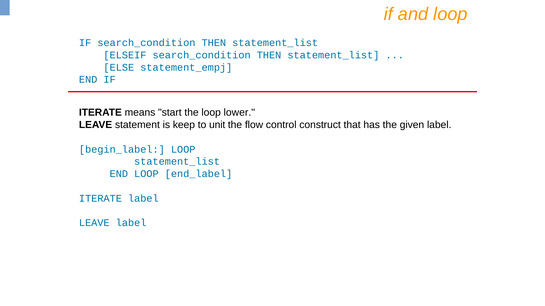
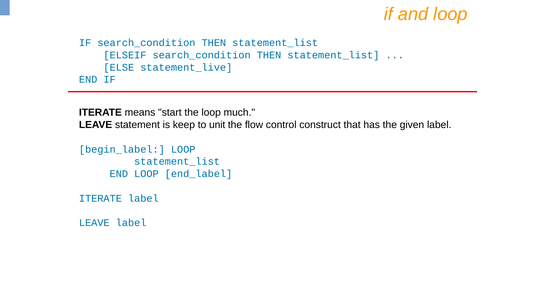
statement_empj: statement_empj -> statement_live
lower: lower -> much
